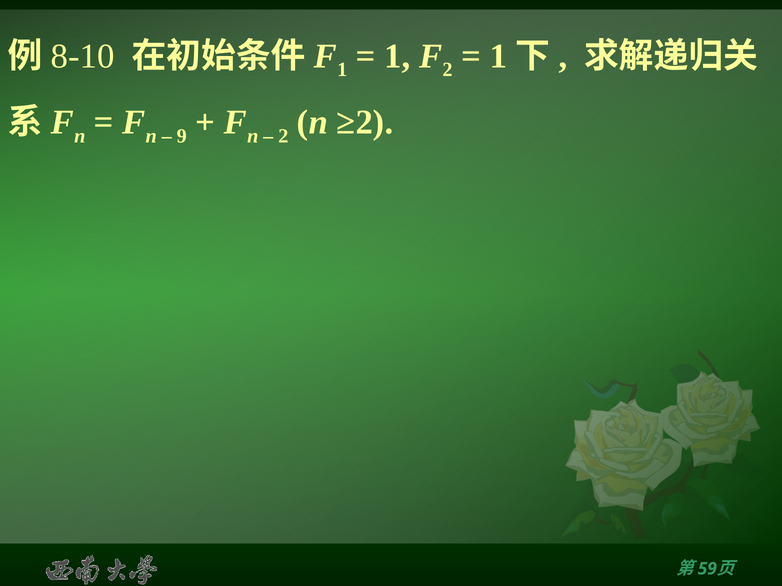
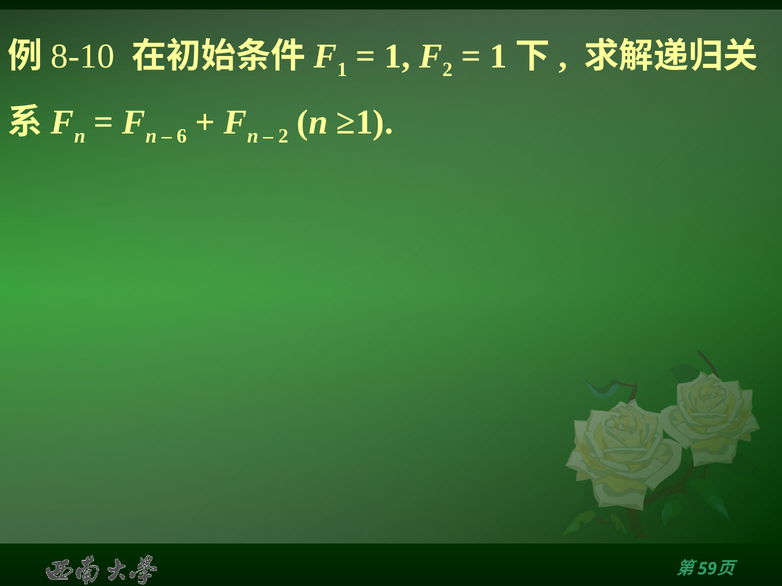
9: 9 -> 6
≥2: ≥2 -> ≥1
